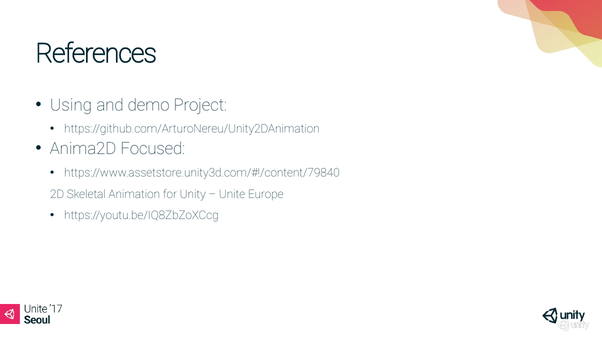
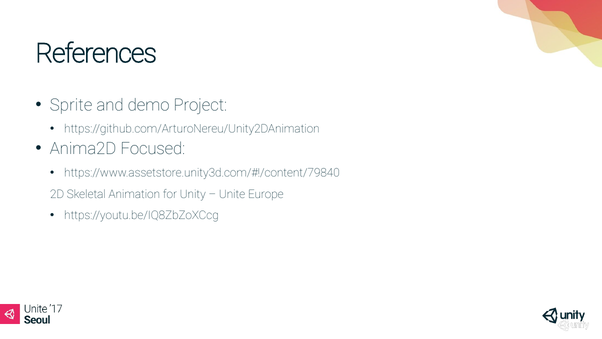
Using: Using -> Sprite
